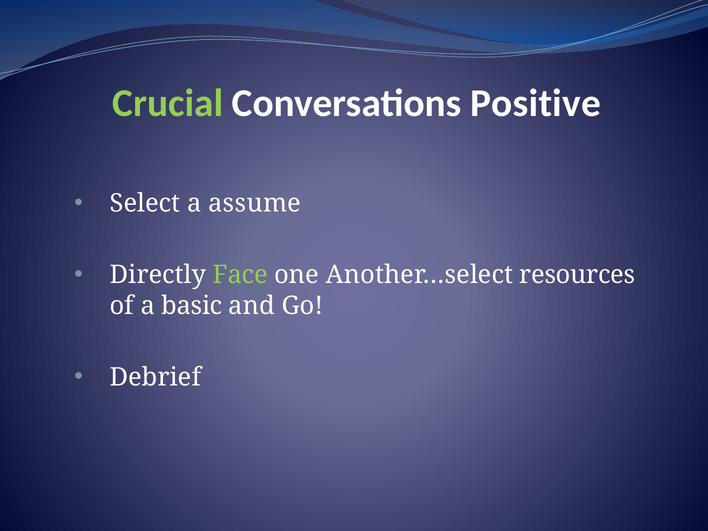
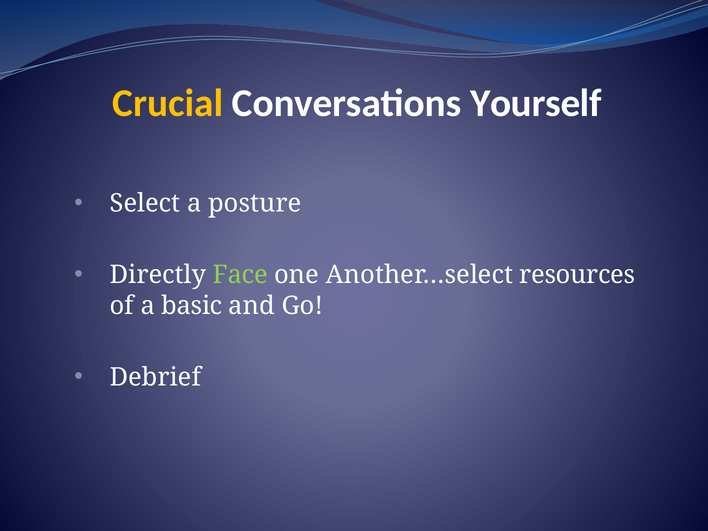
Crucial colour: light green -> yellow
Positive: Positive -> Yourself
assume: assume -> posture
